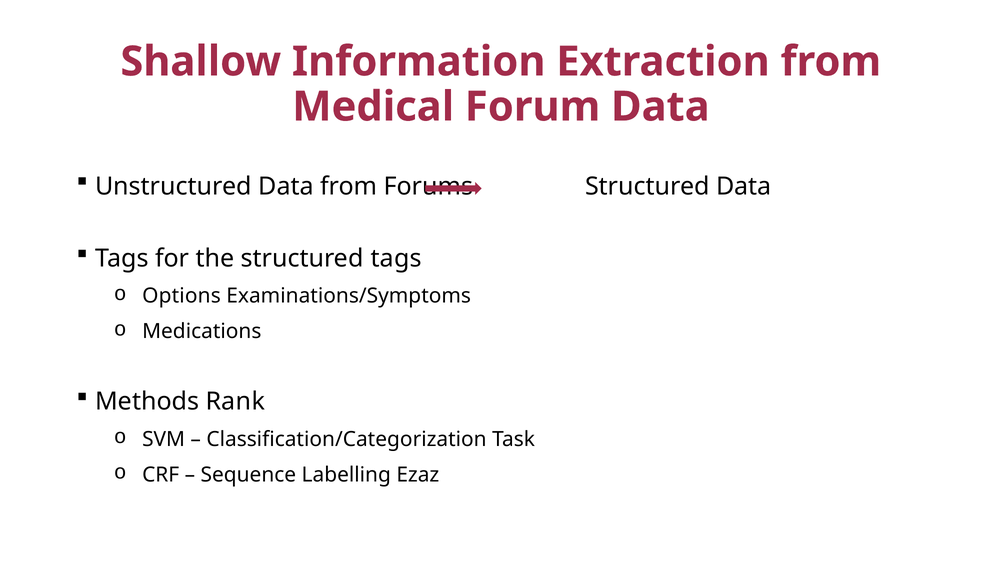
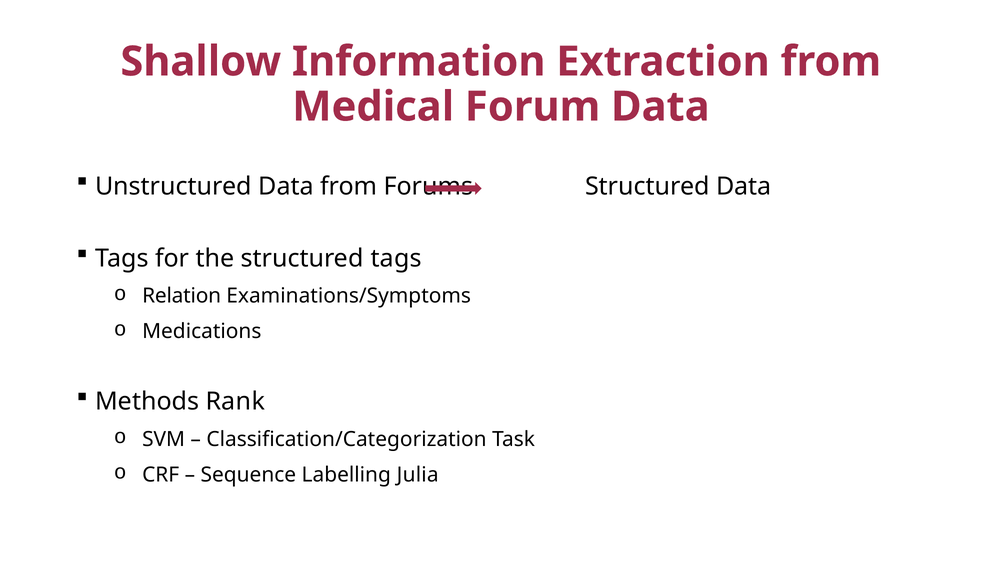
Options: Options -> Relation
Ezaz: Ezaz -> Julia
